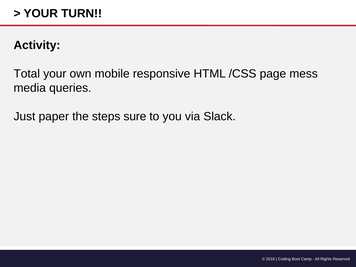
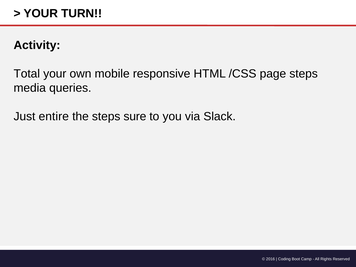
page mess: mess -> steps
paper: paper -> entire
